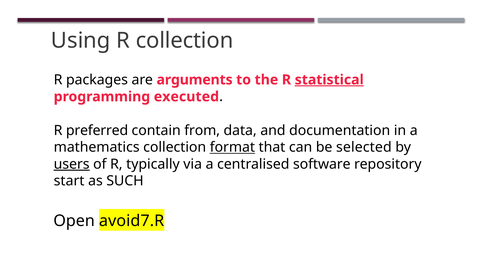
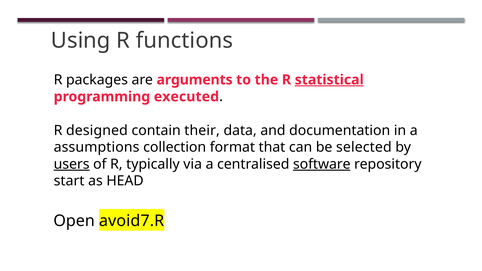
R collection: collection -> functions
preferred: preferred -> designed
from: from -> their
mathematics: mathematics -> assumptions
format underline: present -> none
software underline: none -> present
SUCH: SUCH -> HEAD
